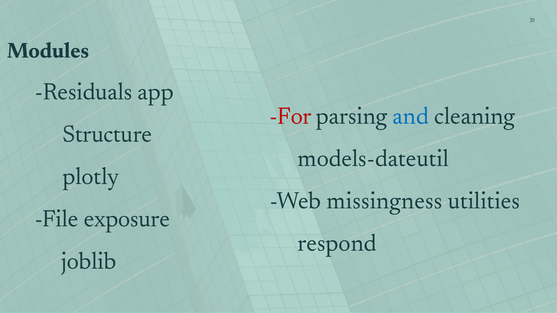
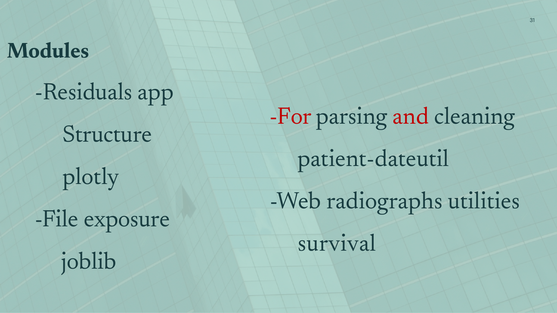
and colour: blue -> red
models-dateutil: models-dateutil -> patient-dateutil
missingness: missingness -> radiographs
respond: respond -> survival
